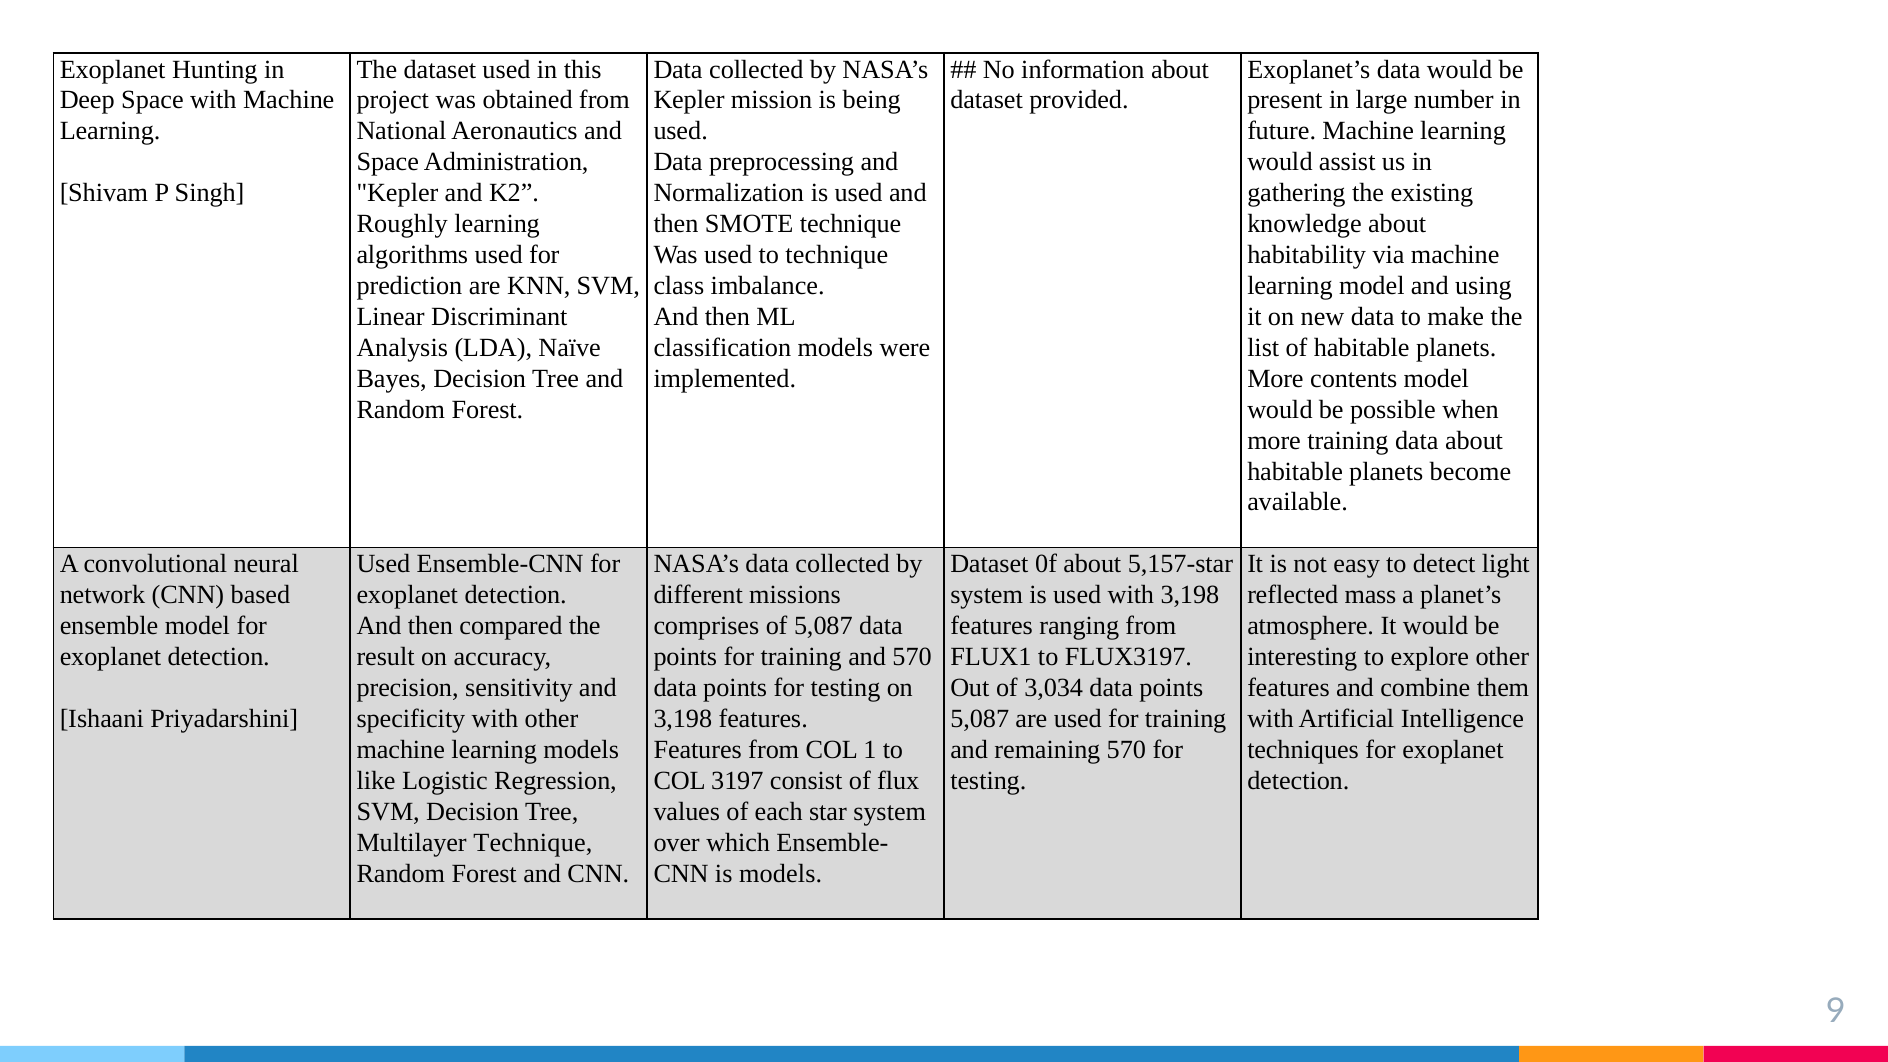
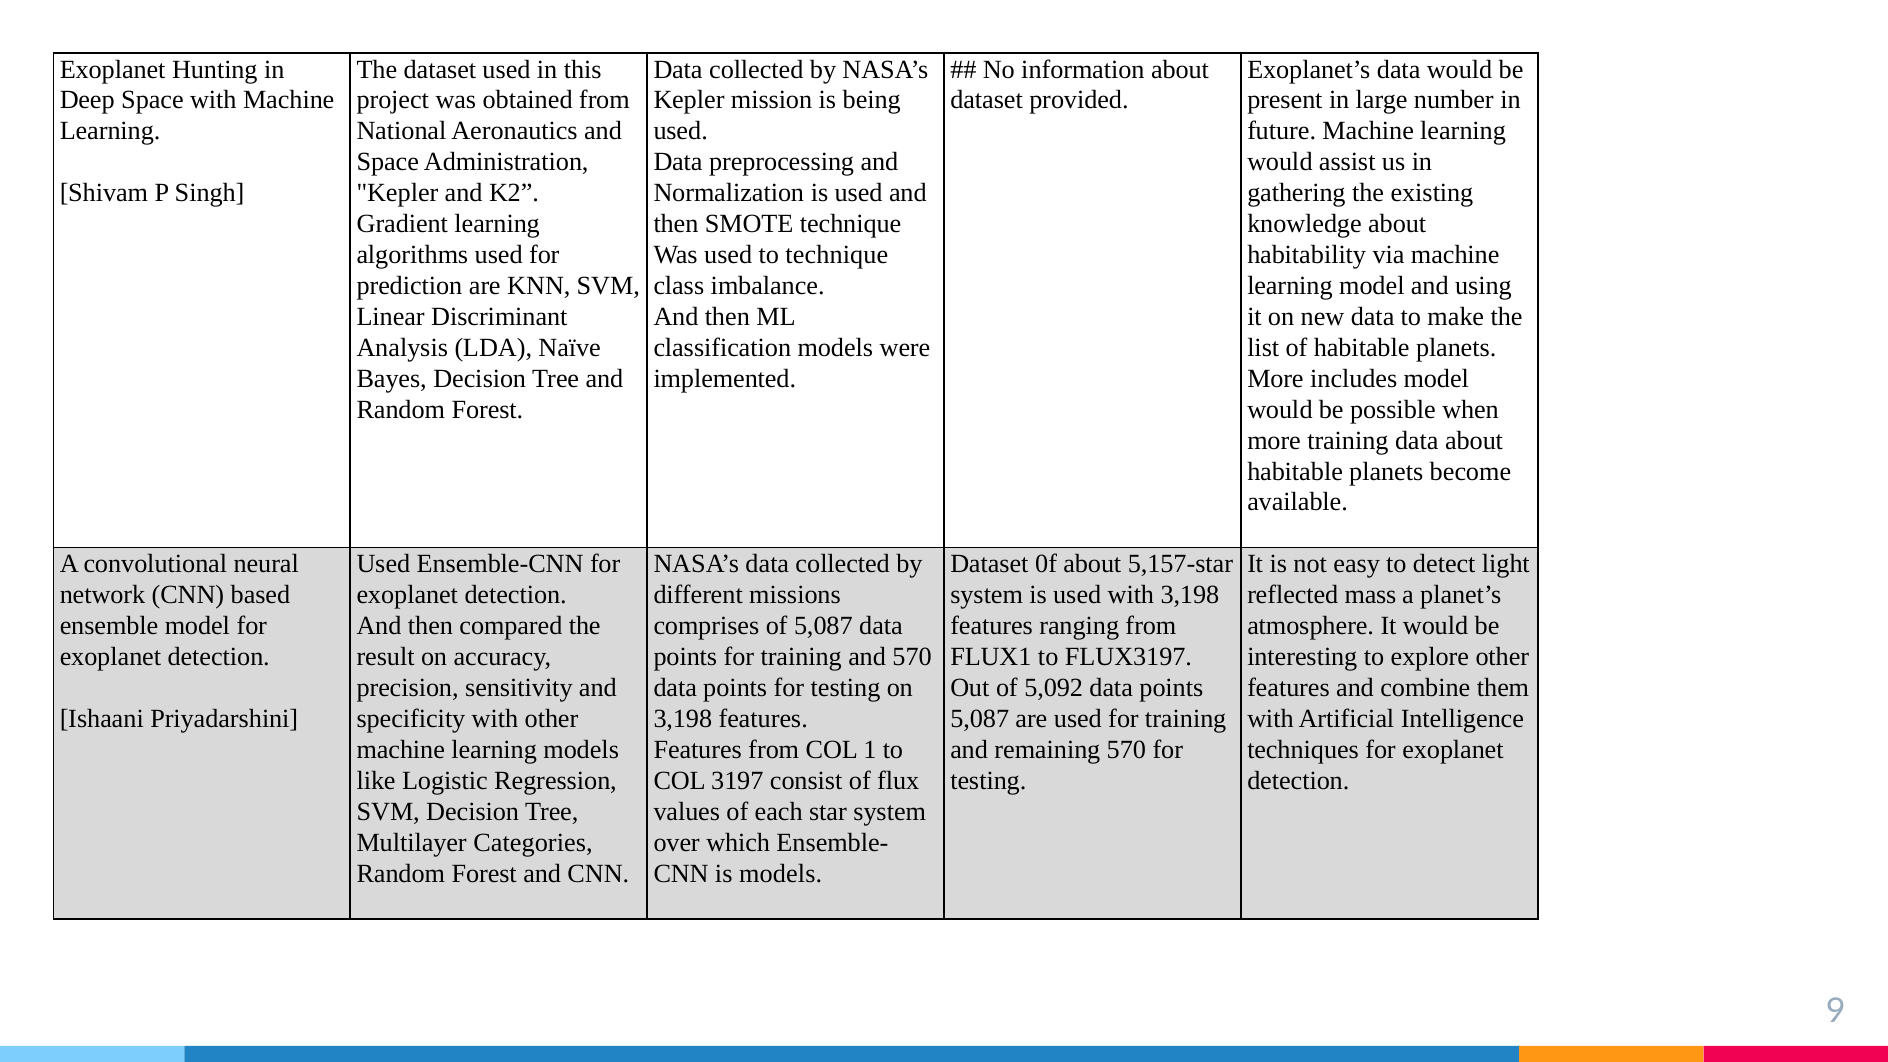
Roughly: Roughly -> Gradient
contents: contents -> includes
3,034: 3,034 -> 5,092
Multilayer Technique: Technique -> Categories
